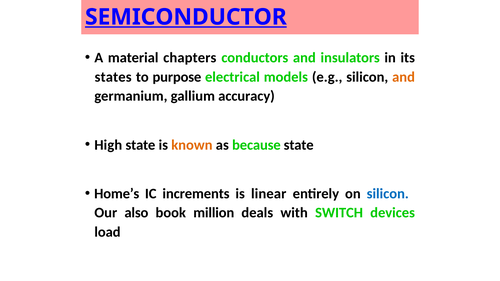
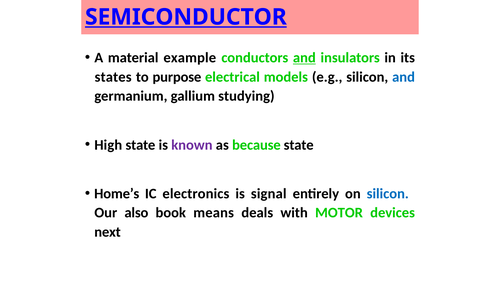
chapters: chapters -> example
and at (304, 58) underline: none -> present
and at (404, 77) colour: orange -> blue
accuracy: accuracy -> studying
known colour: orange -> purple
increments: increments -> electronics
linear: linear -> signal
million: million -> means
SWITCH: SWITCH -> MOTOR
load: load -> next
